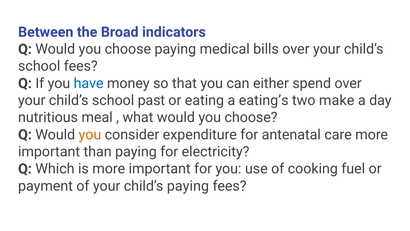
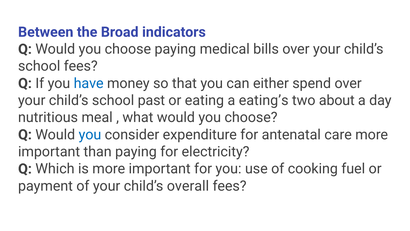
make: make -> about
you at (90, 134) colour: orange -> blue
child’s paying: paying -> overall
